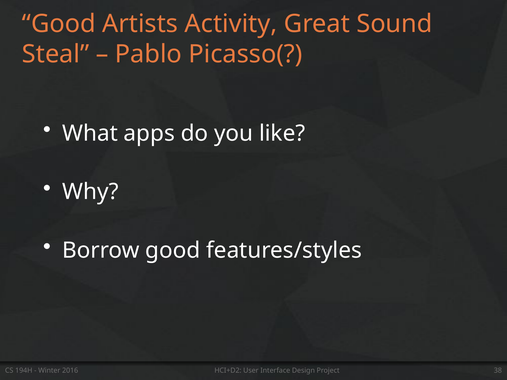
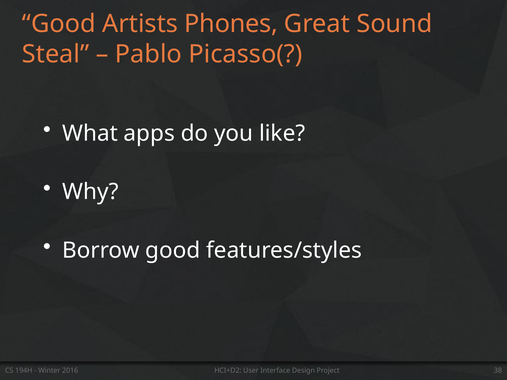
Activity: Activity -> Phones
